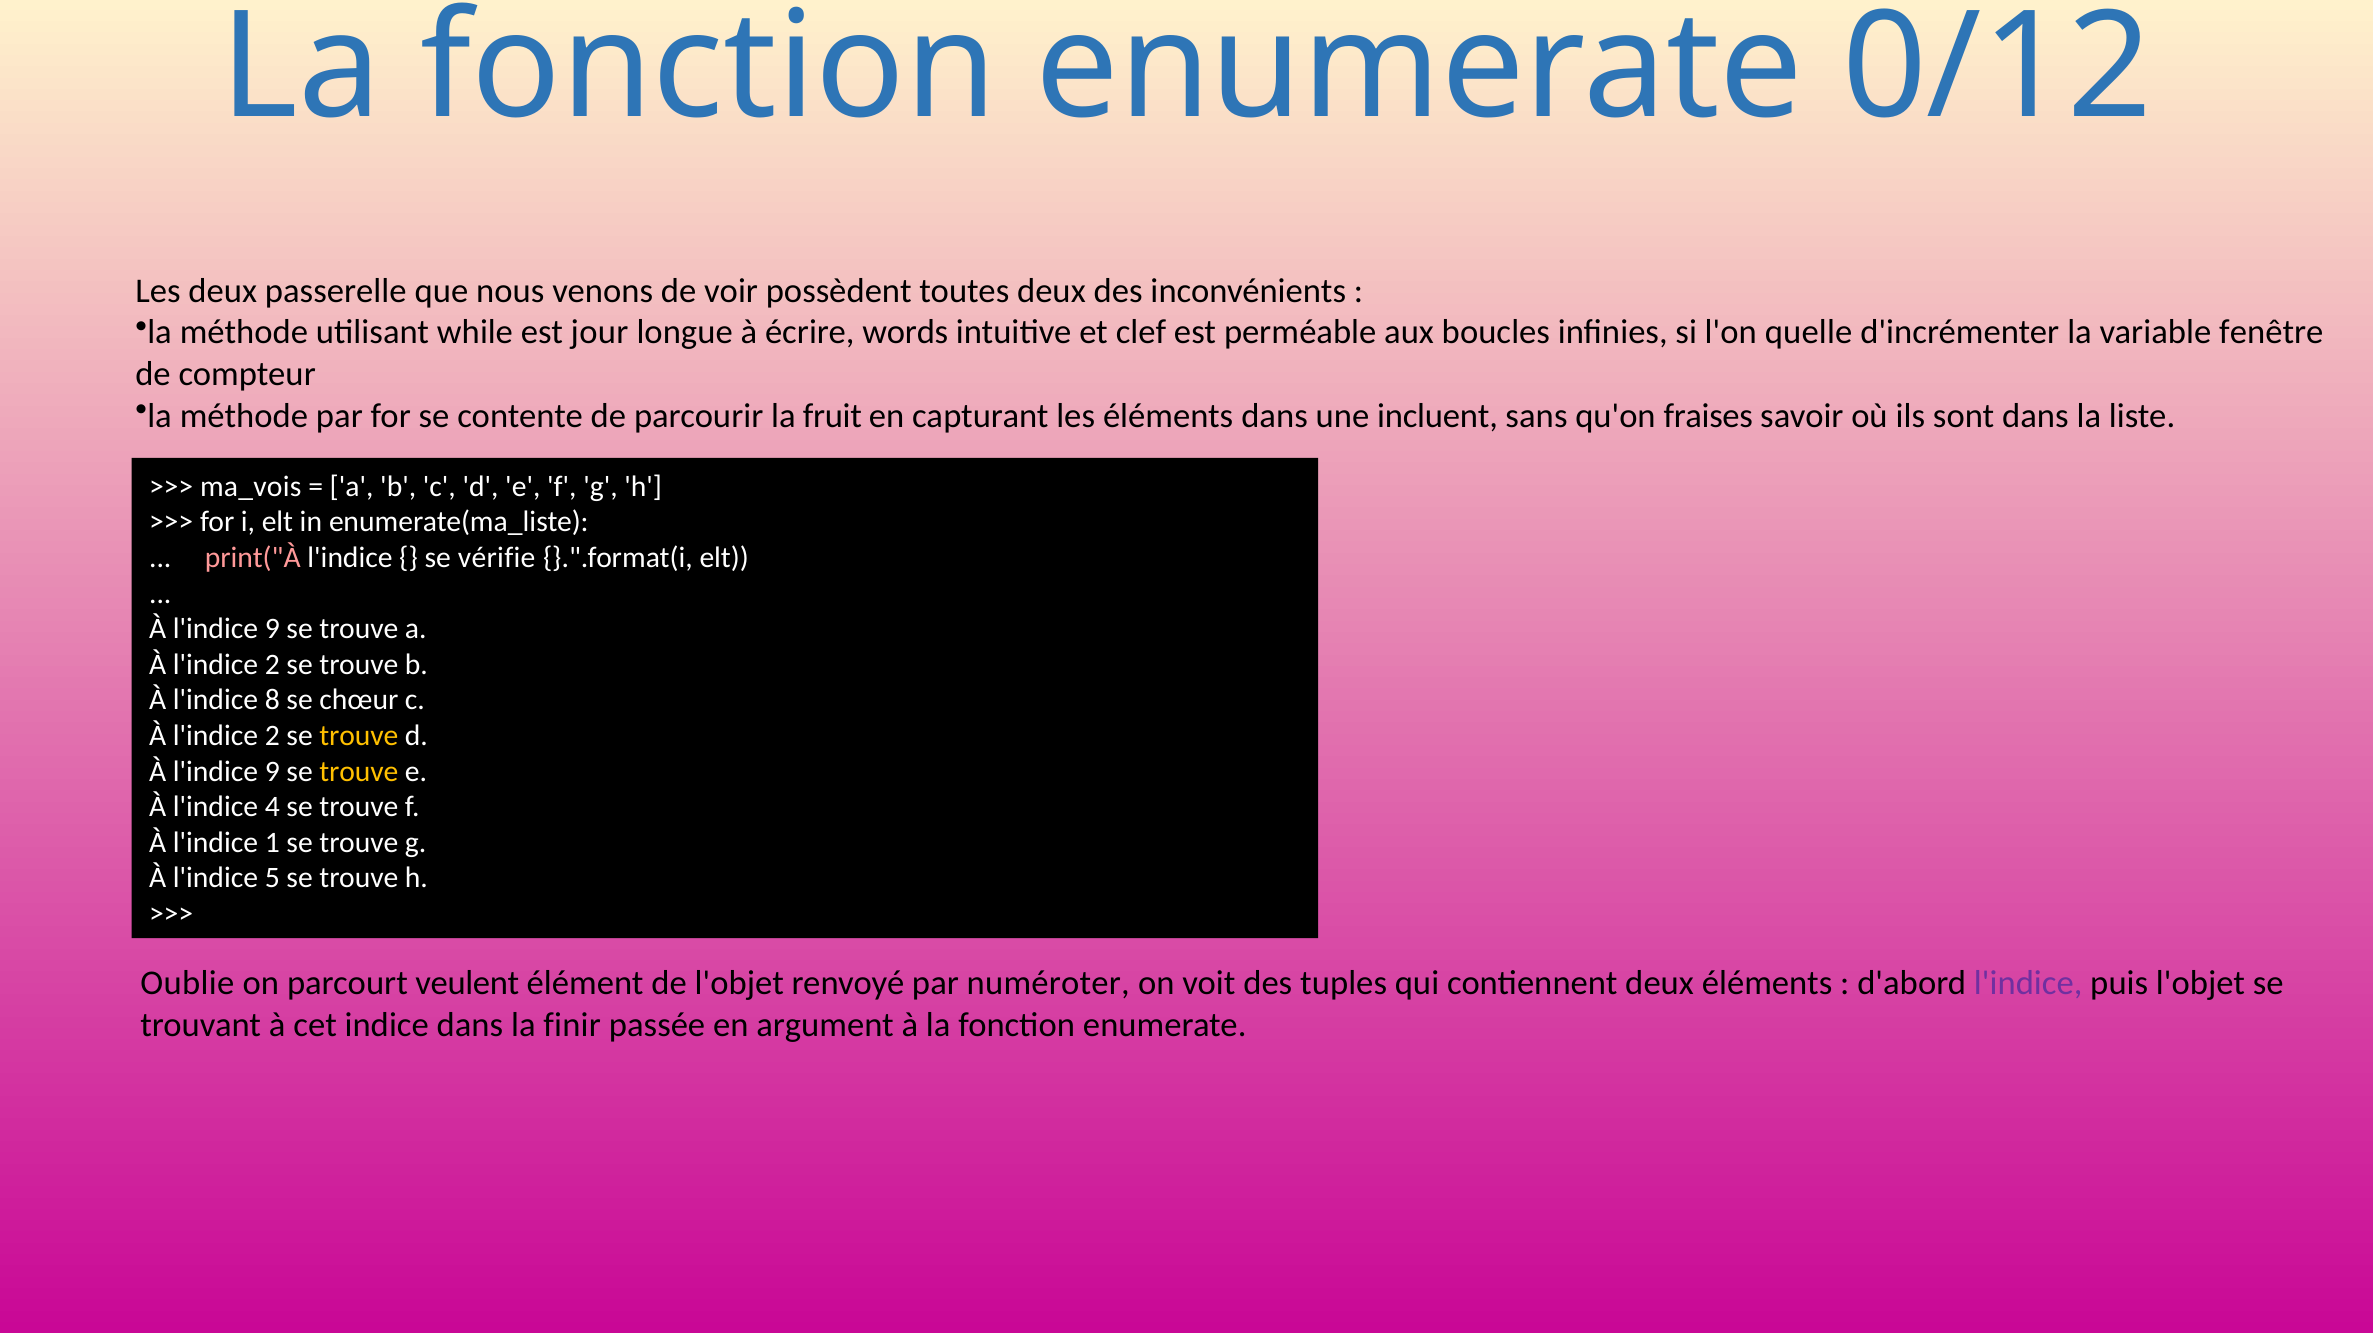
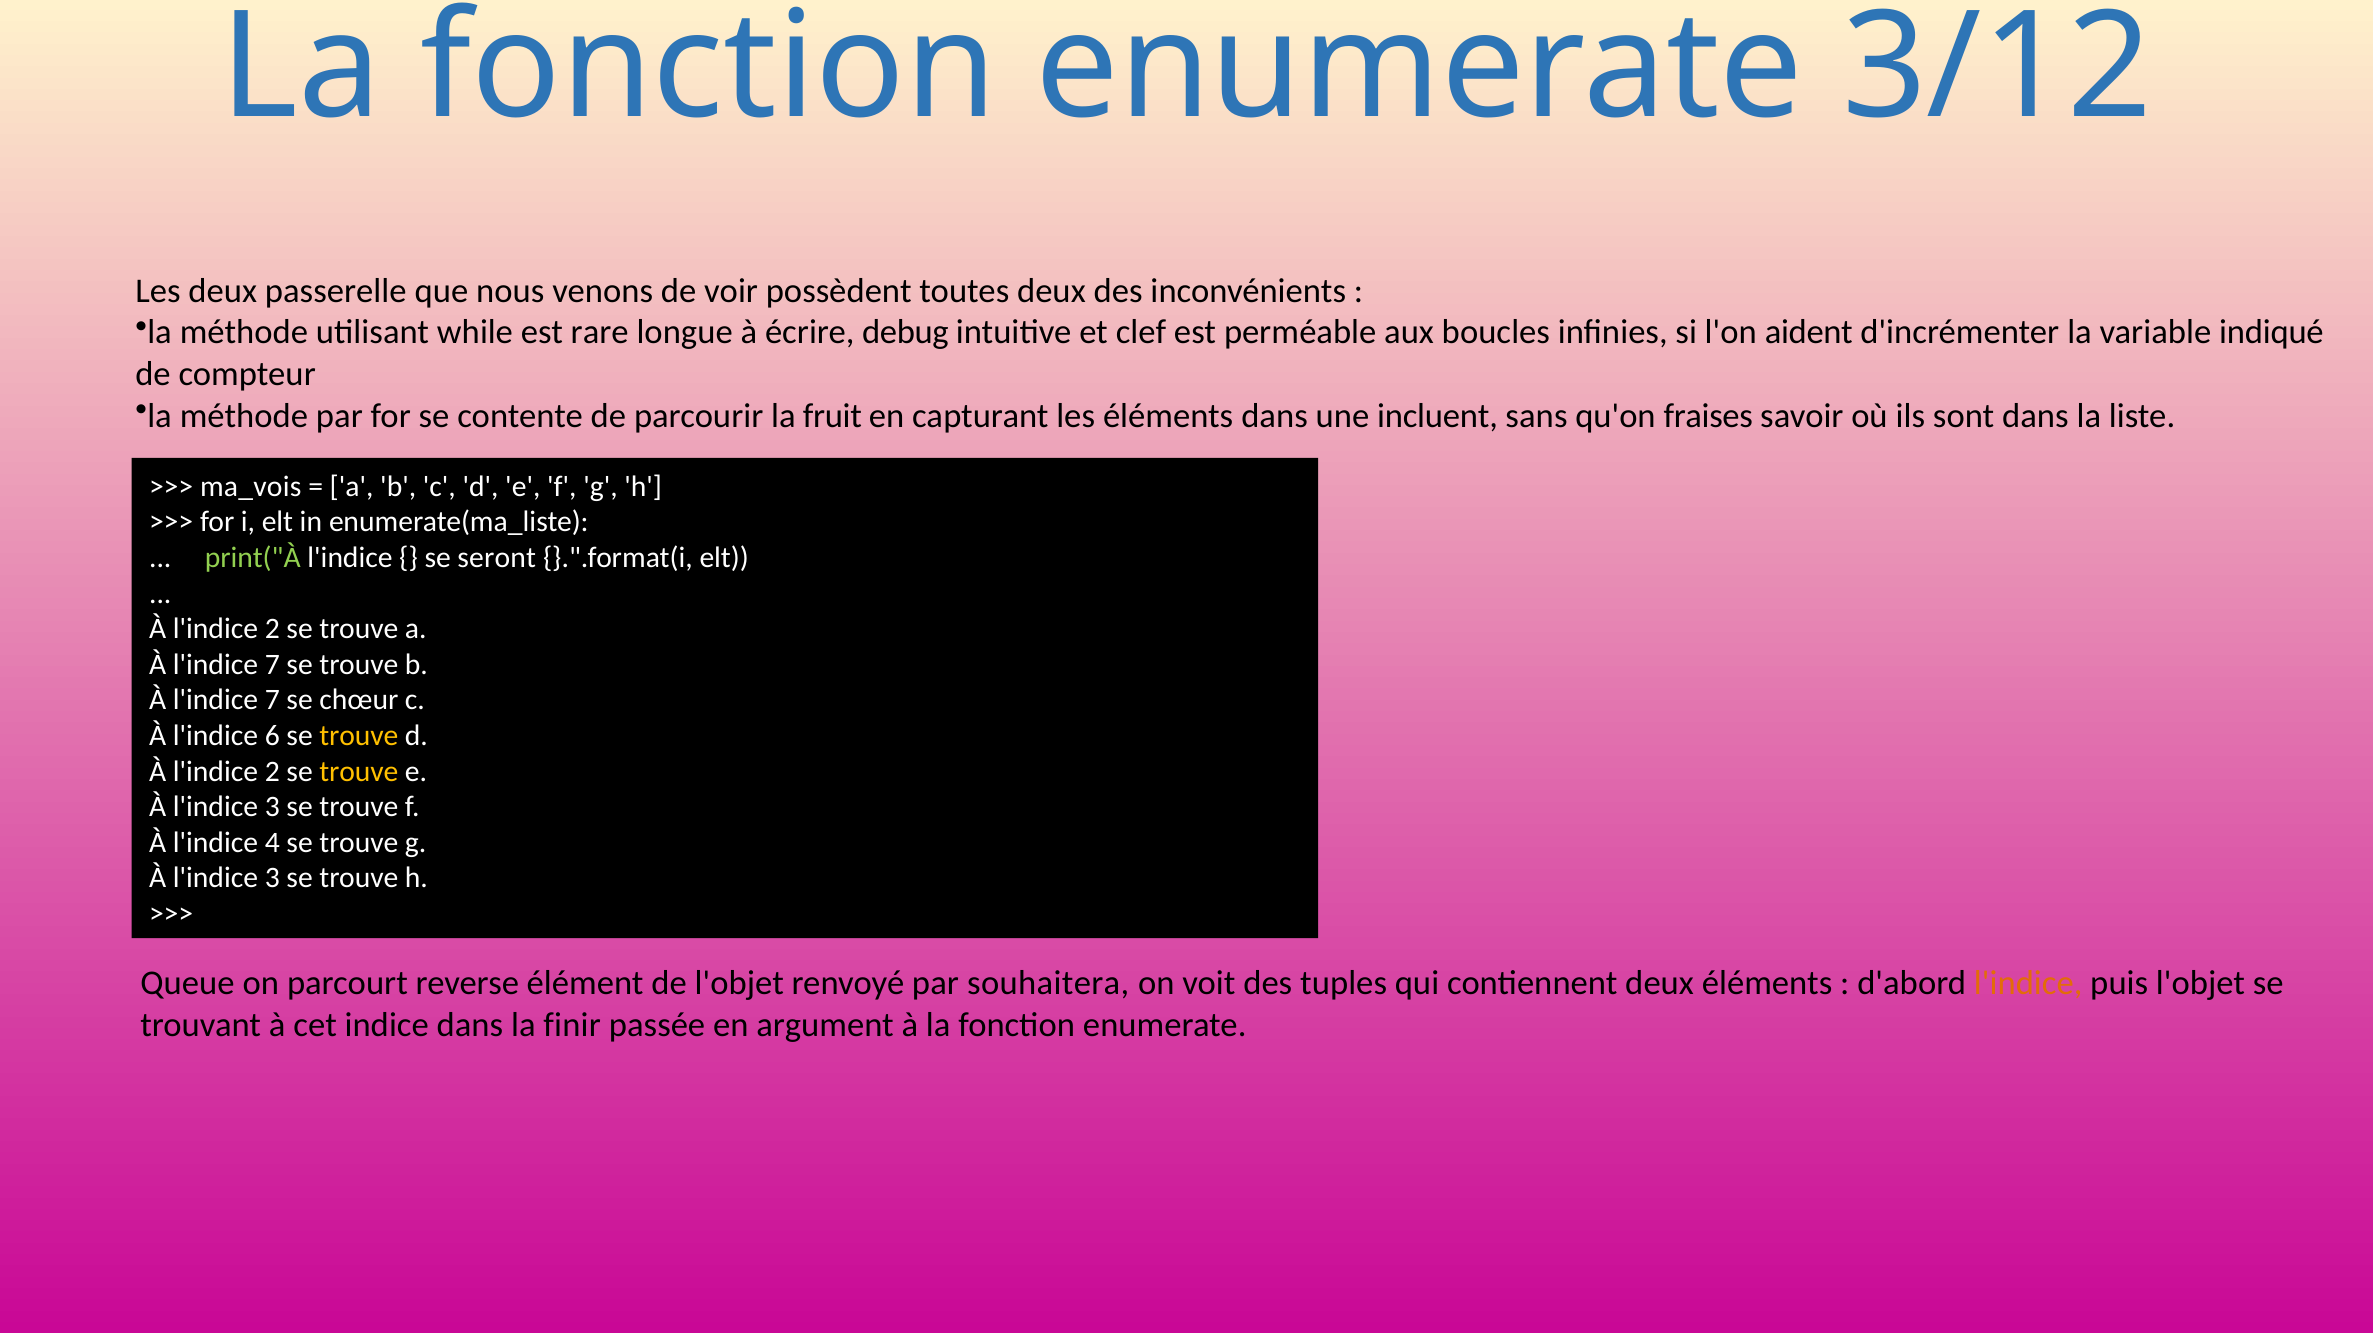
0/12: 0/12 -> 3/12
jour: jour -> rare
words: words -> debug
quelle: quelle -> aident
fenêtre: fenêtre -> indiqué
print("À colour: pink -> light green
vérifie: vérifie -> seront
9 at (272, 629): 9 -> 2
2 at (272, 664): 2 -> 7
8 at (272, 700): 8 -> 7
2 at (272, 736): 2 -> 6
9 at (272, 771): 9 -> 2
4 at (272, 807): 4 -> 3
1: 1 -> 4
5 at (272, 878): 5 -> 3
Oublie: Oublie -> Queue
veulent: veulent -> reverse
numéroter: numéroter -> souhaitera
l'indice at (2028, 983) colour: purple -> orange
